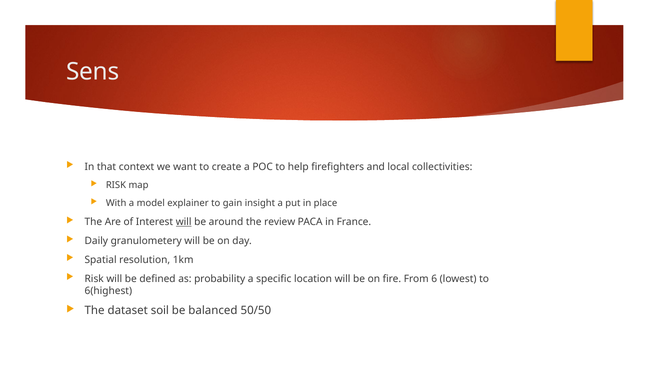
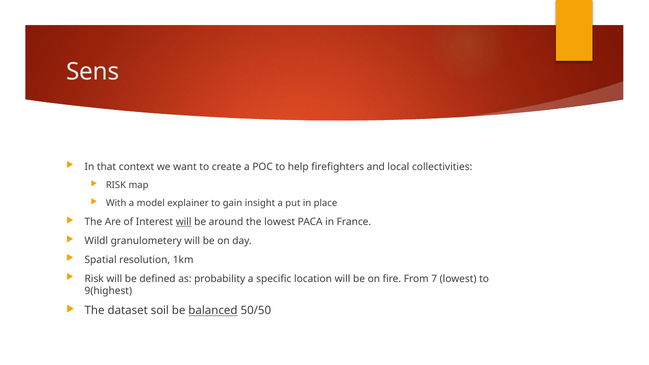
the review: review -> lowest
Daily: Daily -> Wildl
6: 6 -> 7
6(highest: 6(highest -> 9(highest
balanced underline: none -> present
